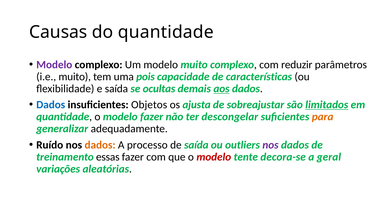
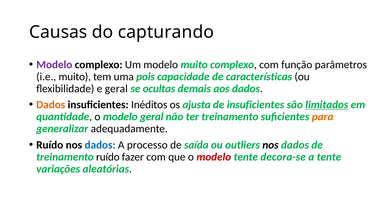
do quantidade: quantidade -> capturando
reduzir: reduzir -> função
e saída: saída -> geral
aos underline: present -> none
Dados at (51, 105) colour: blue -> orange
Objetos: Objetos -> Inéditos
de sobreajustar: sobreajustar -> insuficientes
modelo fazer: fazer -> geral
ter descongelar: descongelar -> treinamento
dados at (100, 145) colour: orange -> blue
nos at (270, 145) colour: purple -> black
treinamento essas: essas -> ruído
a geral: geral -> tente
